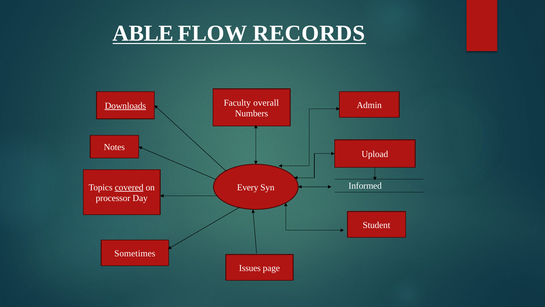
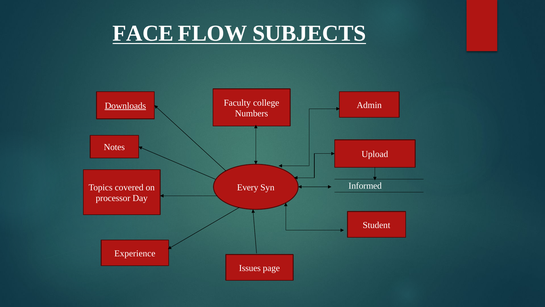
ABLE: ABLE -> FACE
RECORDS: RECORDS -> SUBJECTS
overall: overall -> college
covered underline: present -> none
Sometimes: Sometimes -> Experience
